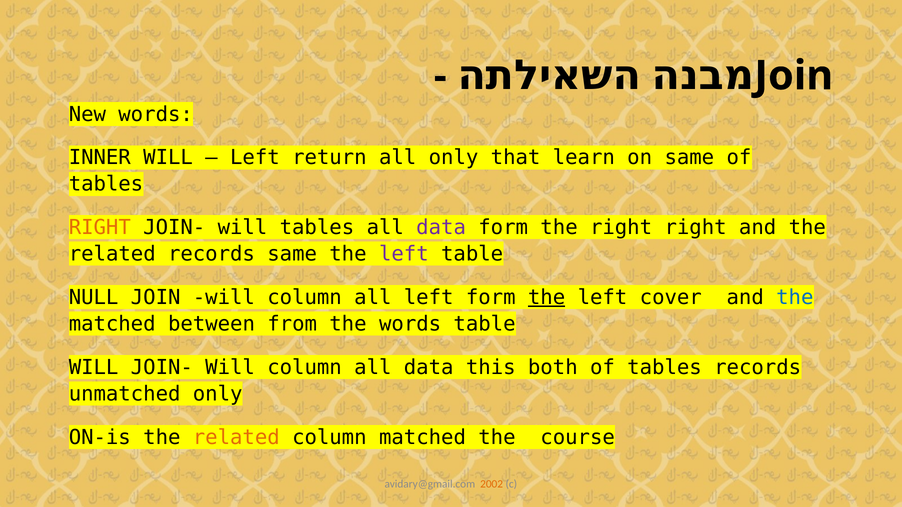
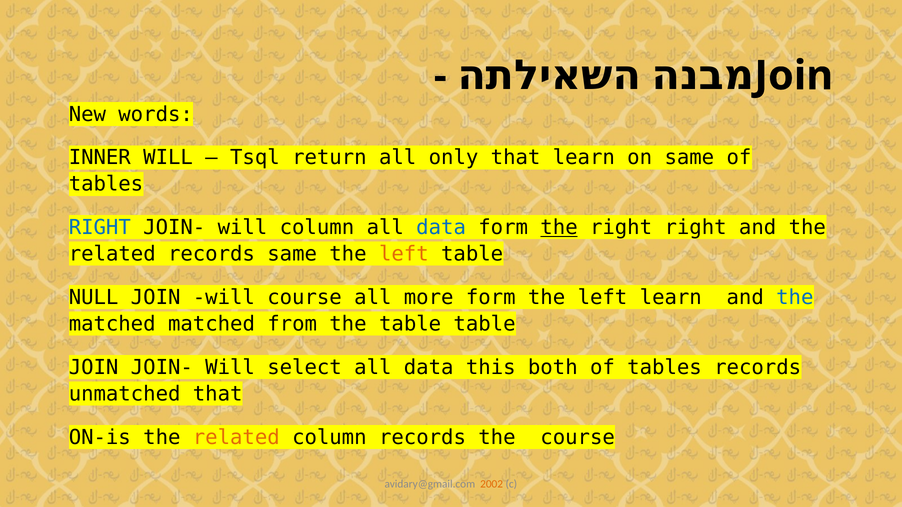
Left at (255, 158): Left -> Tsql
RIGHT at (100, 228) colour: orange -> blue
will tables: tables -> column
data at (441, 228) colour: purple -> blue
the at (559, 228) underline: none -> present
left at (404, 254) colour: purple -> orange
JOIN will column: column -> course
all left: left -> more
the at (547, 298) underline: present -> none
left cover: cover -> learn
matched between: between -> matched
the words: words -> table
WILL at (94, 368): WILL -> JOIN
JOIN- Will column: column -> select
unmatched only: only -> that
column matched: matched -> records
